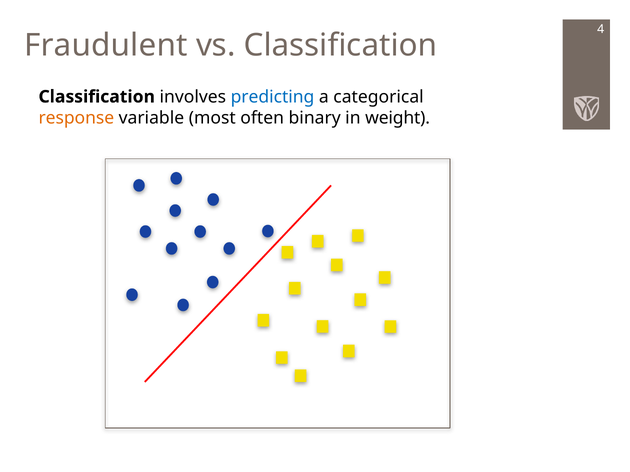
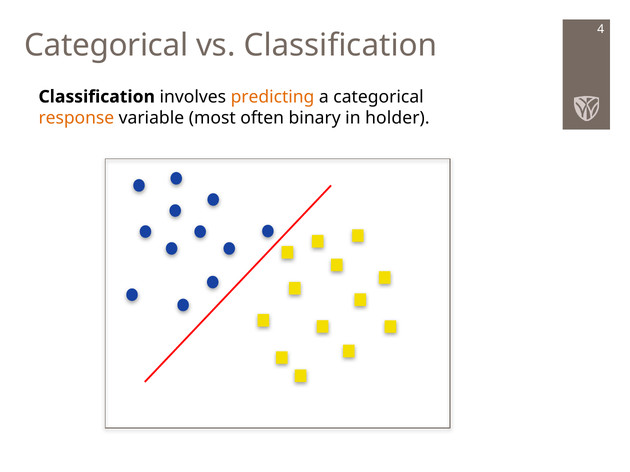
Fraudulent at (106, 45): Fraudulent -> Categorical
predicting colour: blue -> orange
weight: weight -> holder
